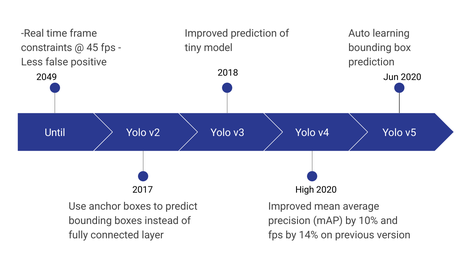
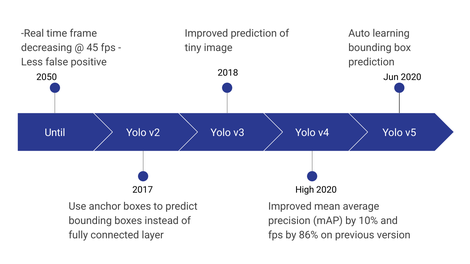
constraints: constraints -> decreasing
model: model -> image
2049: 2049 -> 2050
14%: 14% -> 86%
